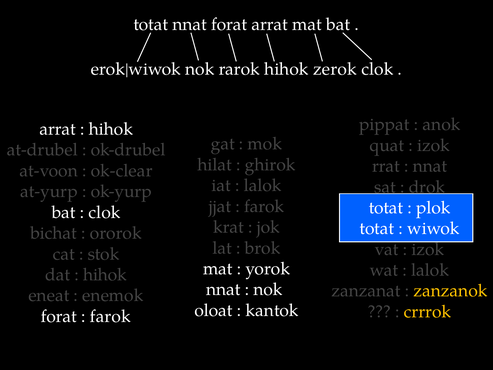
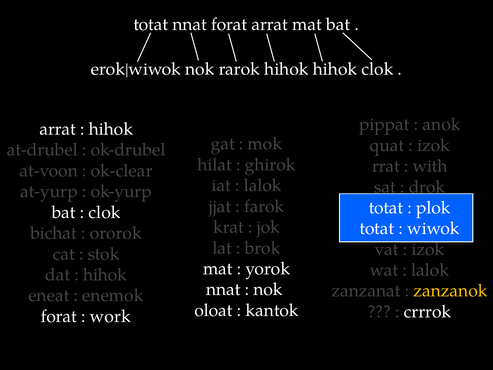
hihok zerok: zerok -> hihok
nnat at (430, 166): nnat -> with
crrrok colour: yellow -> white
farok at (110, 316): farok -> work
